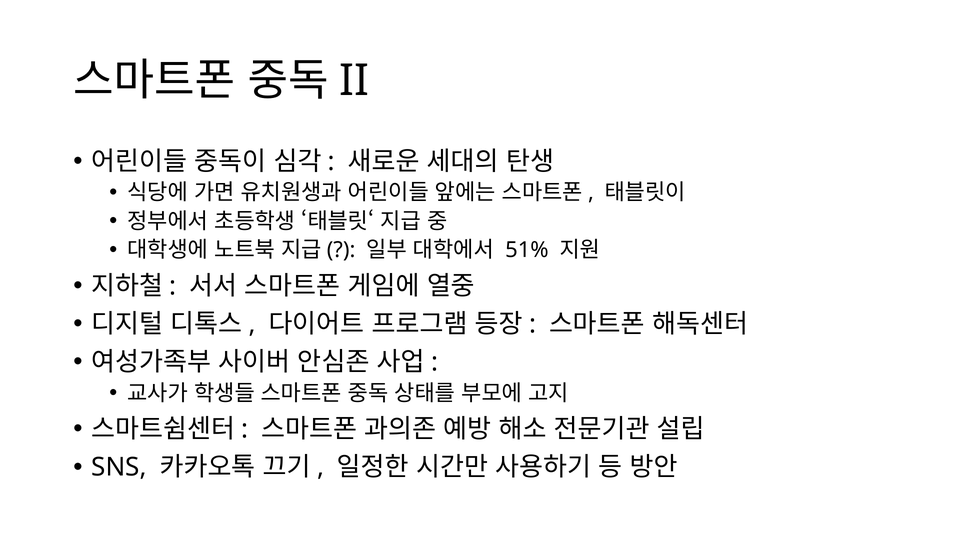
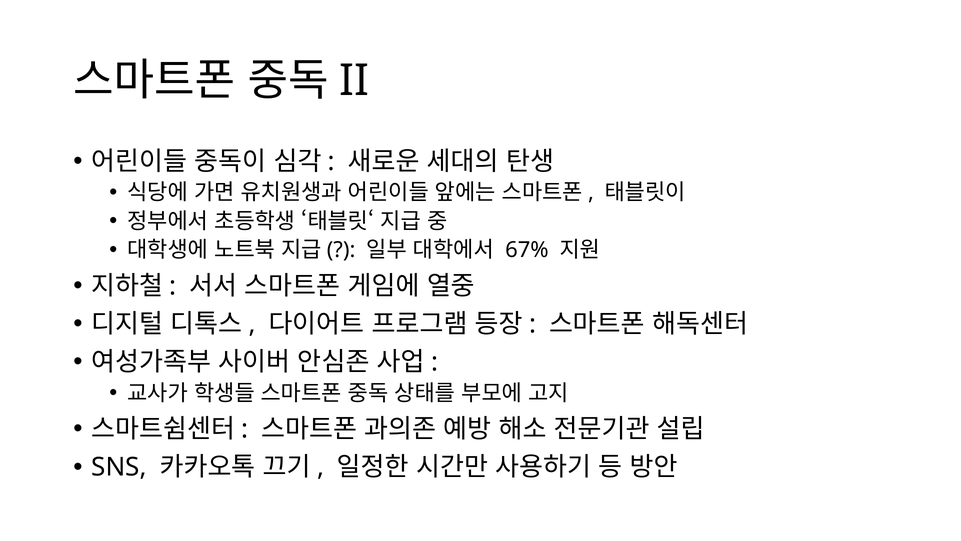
51%: 51% -> 67%
